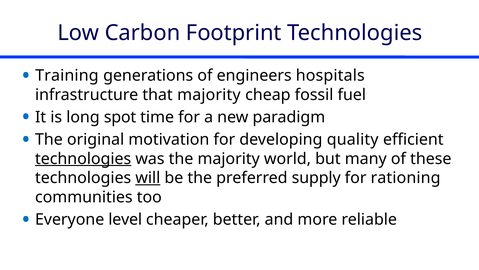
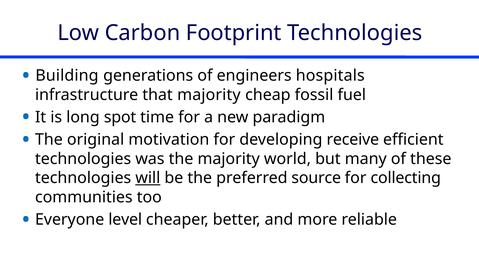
Training: Training -> Building
quality: quality -> receive
technologies at (83, 158) underline: present -> none
supply: supply -> source
rationing: rationing -> collecting
